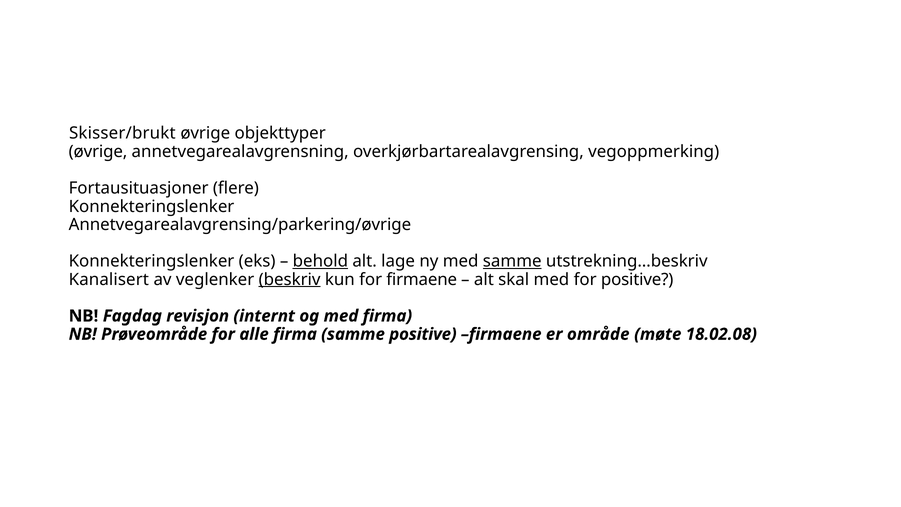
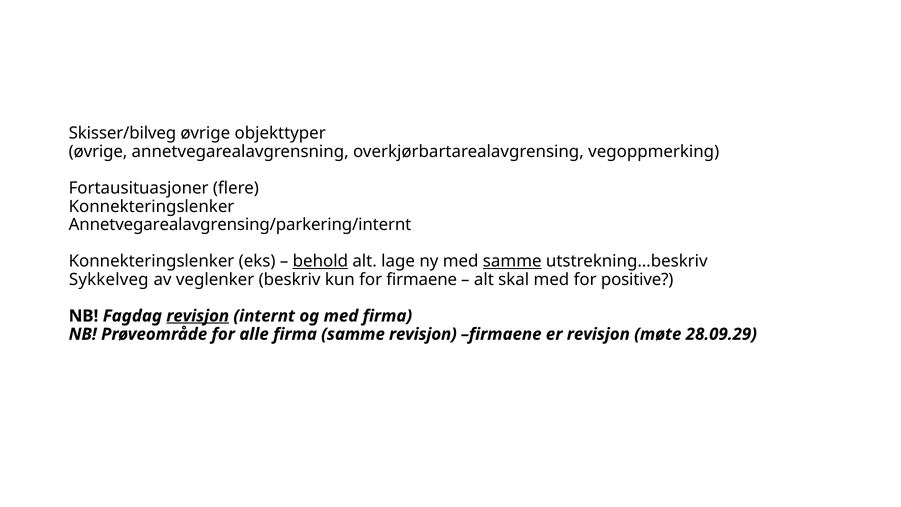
Skisser/brukt: Skisser/brukt -> Skisser/bilveg
Annetvegarealavgrensing/parkering/øvrige: Annetvegarealavgrensing/parkering/øvrige -> Annetvegarealavgrensing/parkering/internt
Kanalisert: Kanalisert -> Sykkelveg
beskriv underline: present -> none
revisjon at (198, 316) underline: none -> present
samme positive: positive -> revisjon
er område: område -> revisjon
18.02.08: 18.02.08 -> 28.09.29
